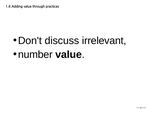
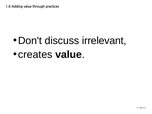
number: number -> creates
